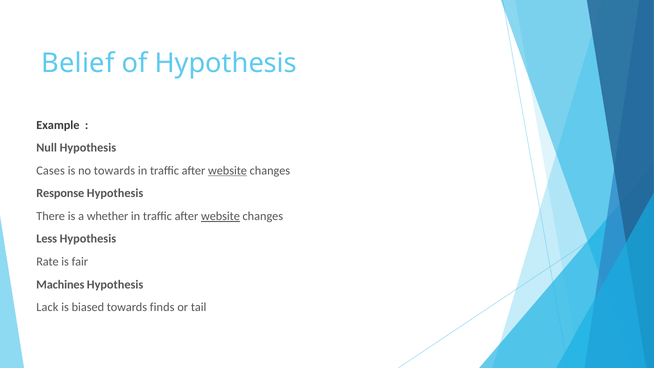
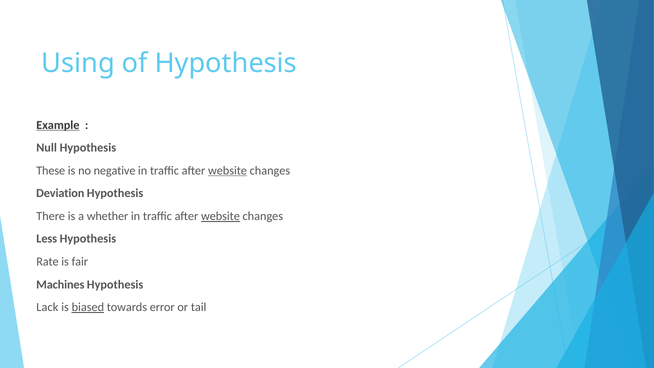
Belief: Belief -> Using
Example underline: none -> present
Cases: Cases -> These
no towards: towards -> negative
Response: Response -> Deviation
biased underline: none -> present
finds: finds -> error
